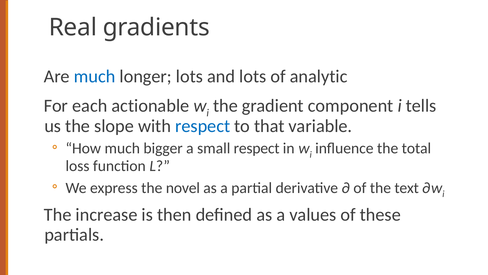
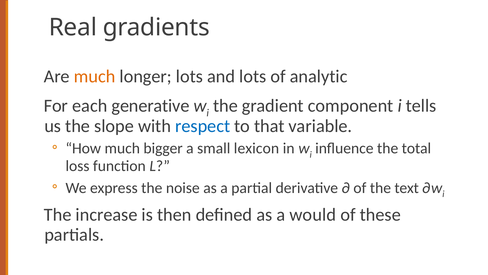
much at (95, 76) colour: blue -> orange
actionable: actionable -> generative
small respect: respect -> lexicon
novel: novel -> noise
values: values -> would
